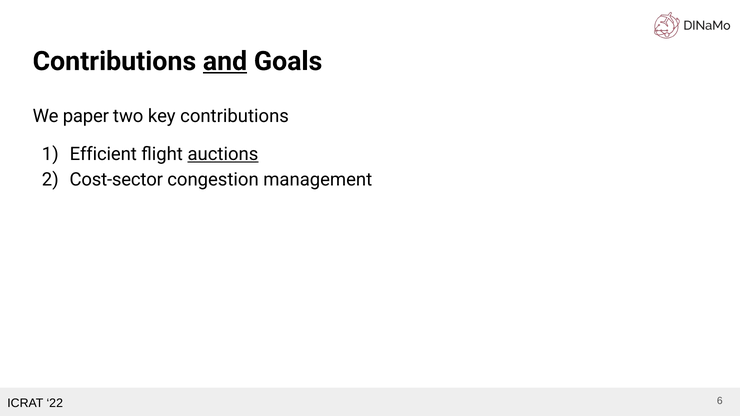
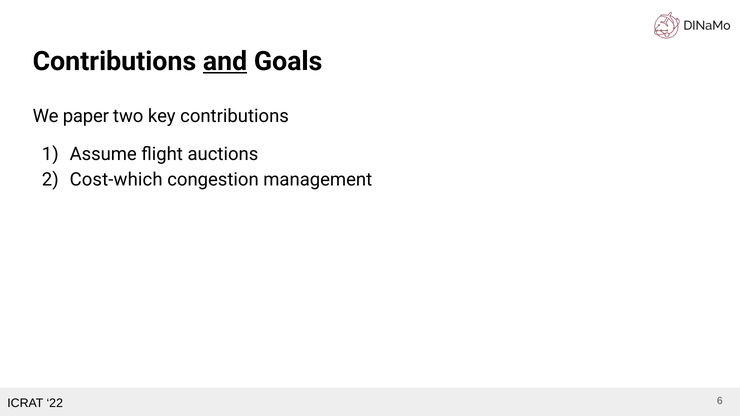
Efficient: Efficient -> Assume
auctions underline: present -> none
Cost-sector: Cost-sector -> Cost-which
